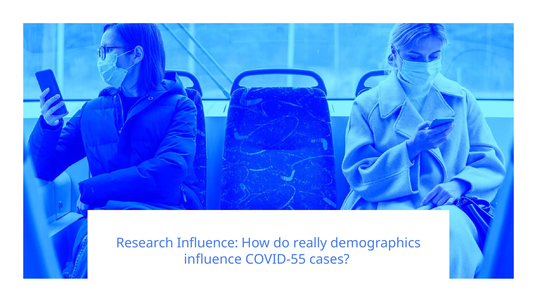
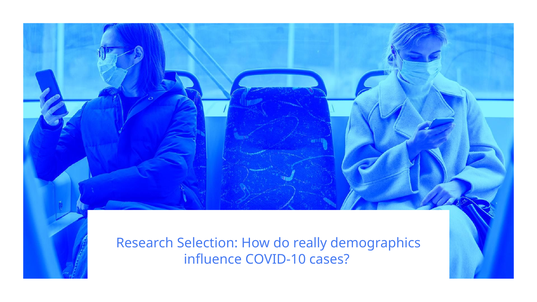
Research Influence: Influence -> Selection
COVID-55: COVID-55 -> COVID-10
